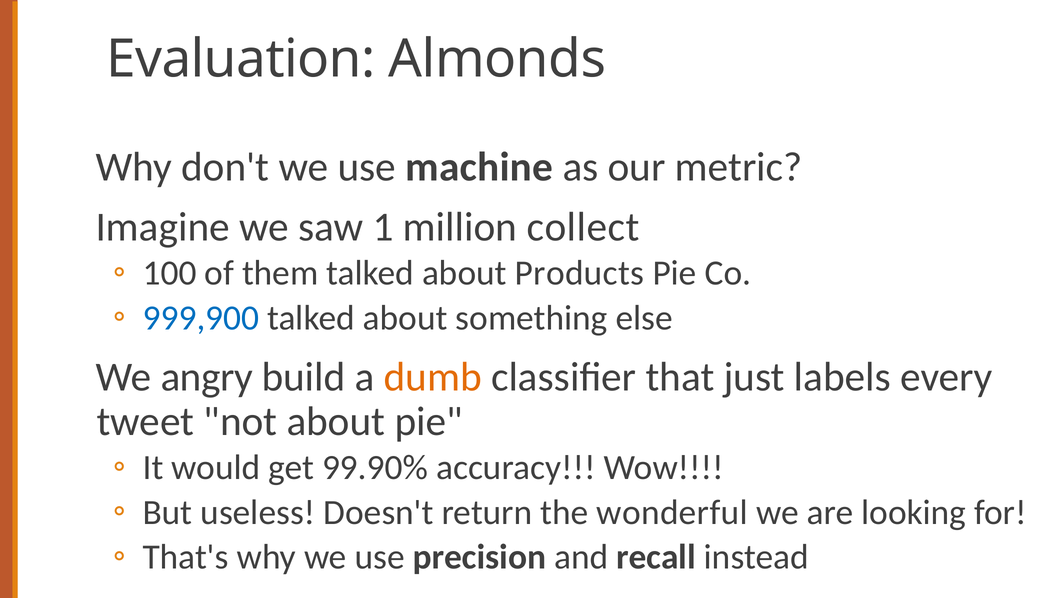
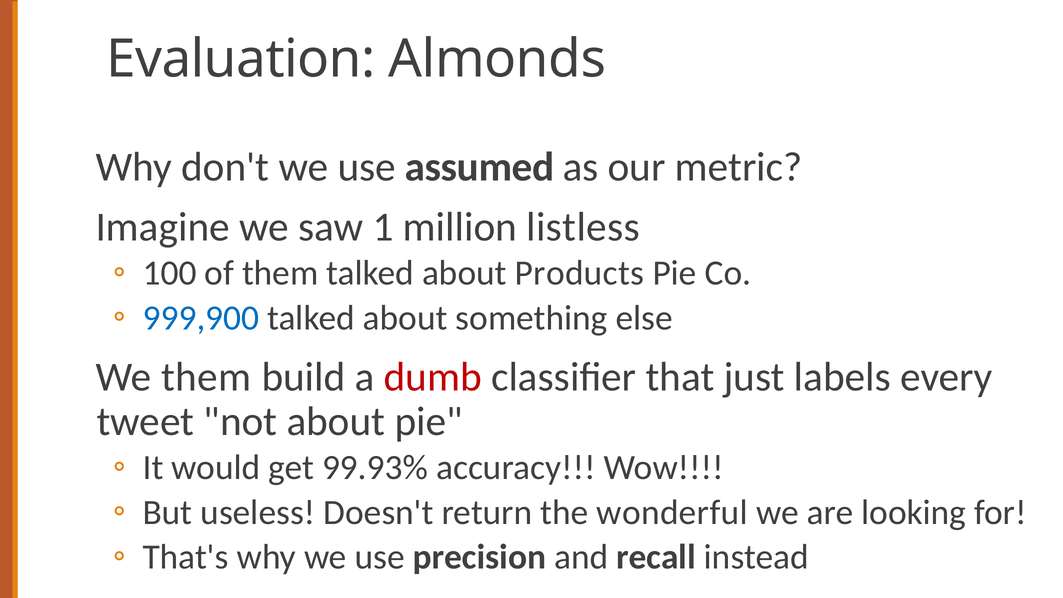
machine: machine -> assumed
collect: collect -> listless
We angry: angry -> them
dumb colour: orange -> red
99.90%: 99.90% -> 99.93%
